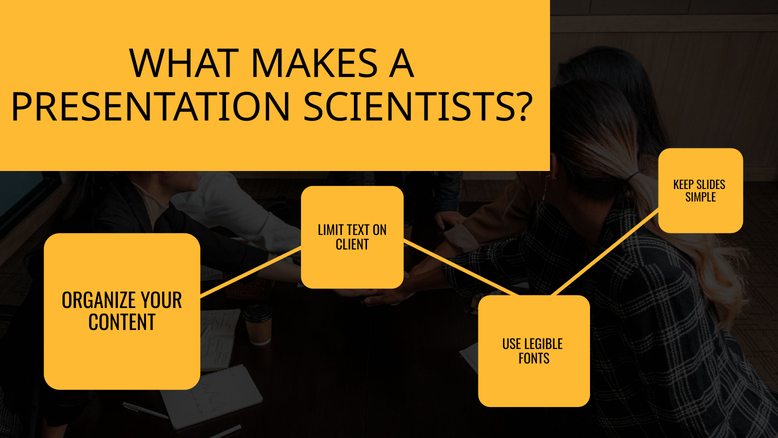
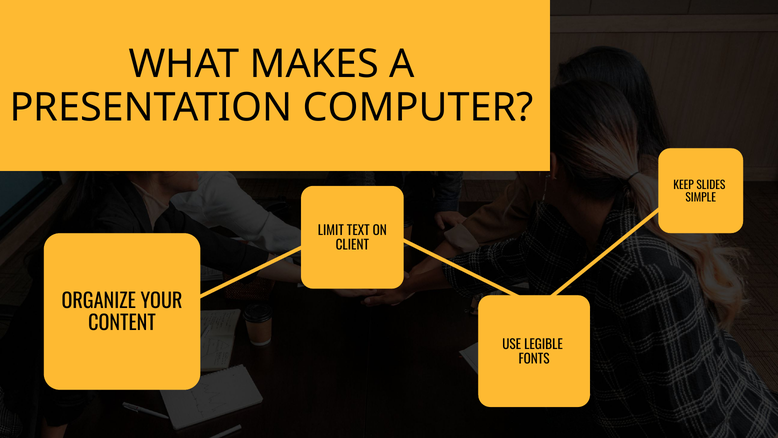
SCIENTISTS: SCIENTISTS -> COMPUTER
